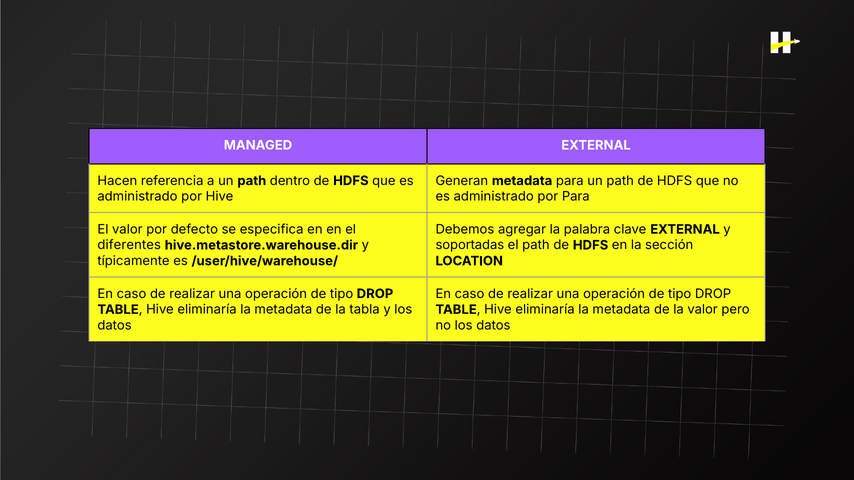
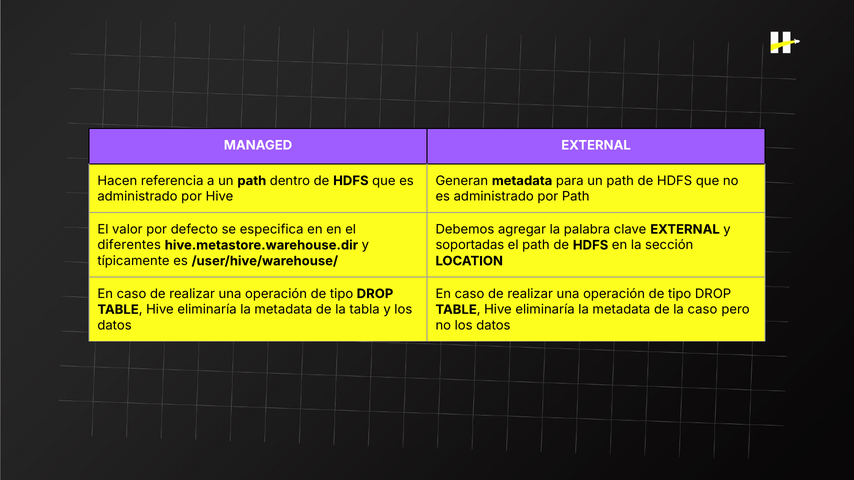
por Para: Para -> Path
la valor: valor -> caso
